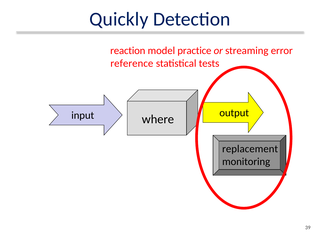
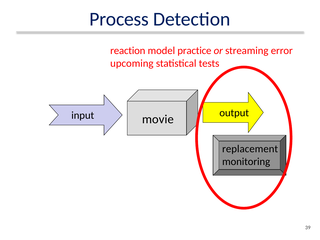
Quickly: Quickly -> Process
reference: reference -> upcoming
where: where -> movie
